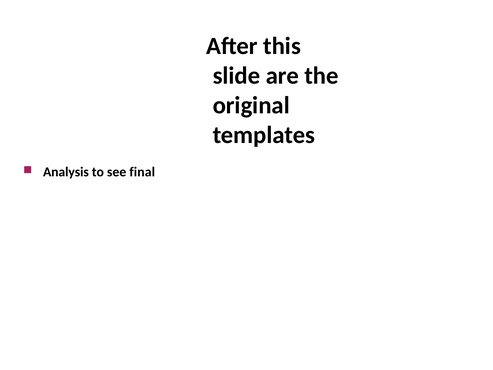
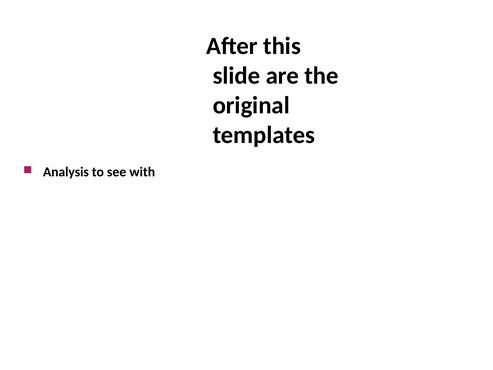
final: final -> with
